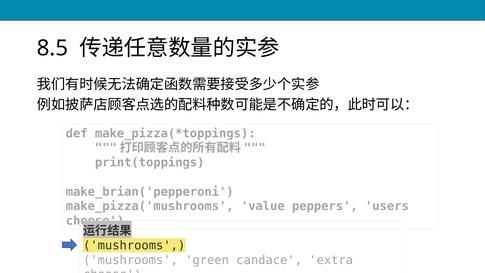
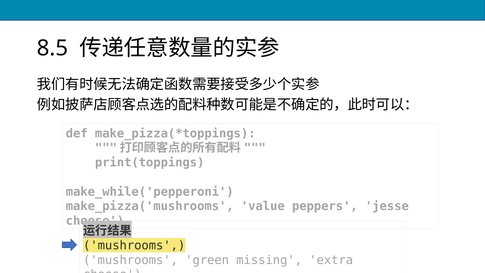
make_brian('pepperoni: make_brian('pepperoni -> make_while('pepperoni
users: users -> jesse
candace: candace -> missing
